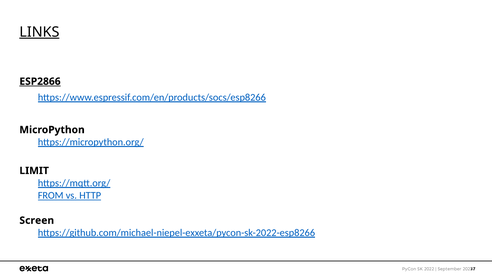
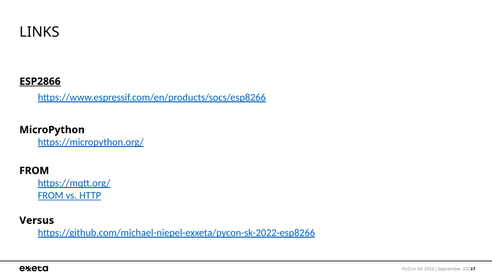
LINKS underline: present -> none
LIMIT at (34, 171): LIMIT -> FROM
Screen: Screen -> Versus
